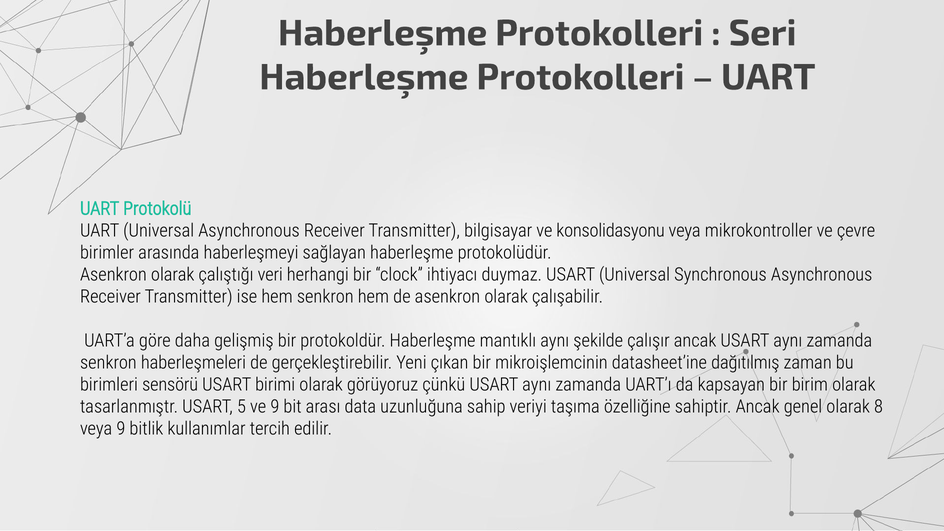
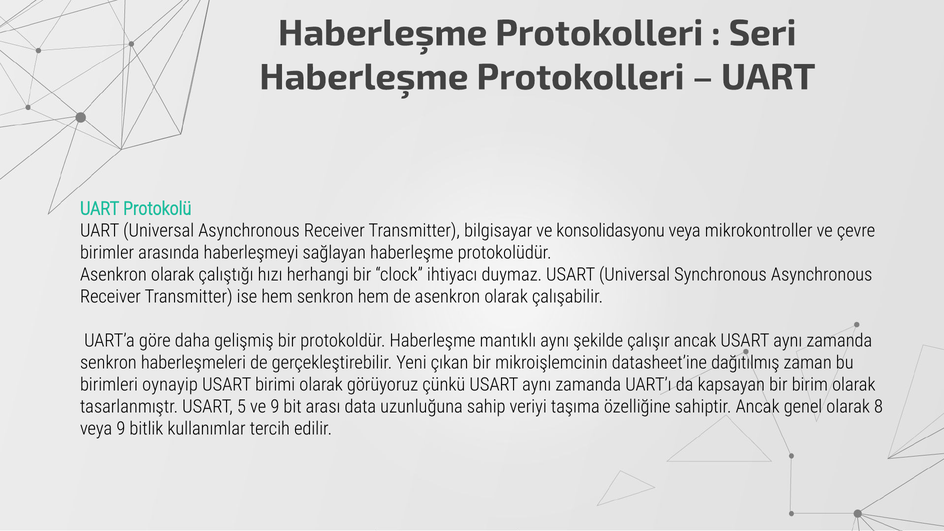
veri: veri -> hızı
sensörü: sensörü -> oynayip
